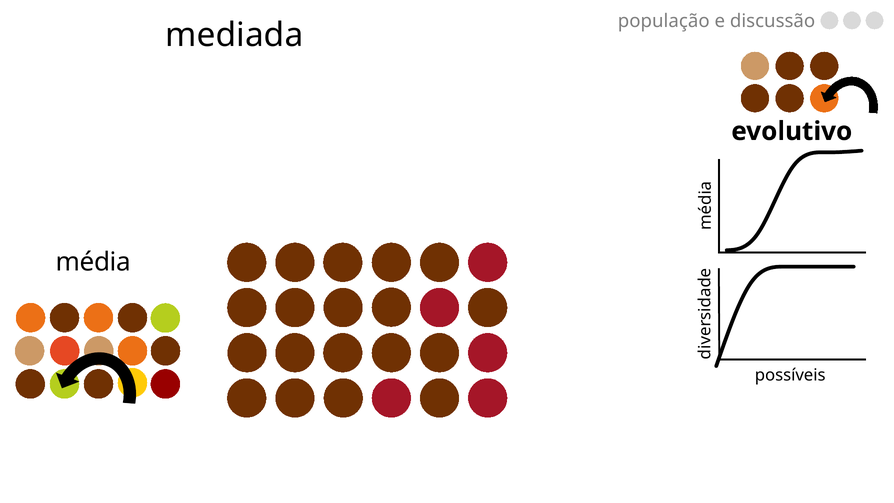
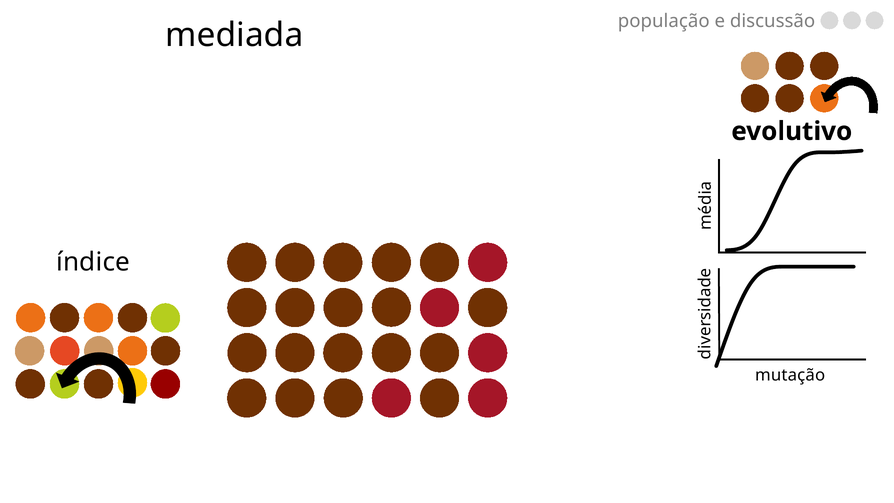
média: média -> índice
possíveis: possíveis -> mutação
